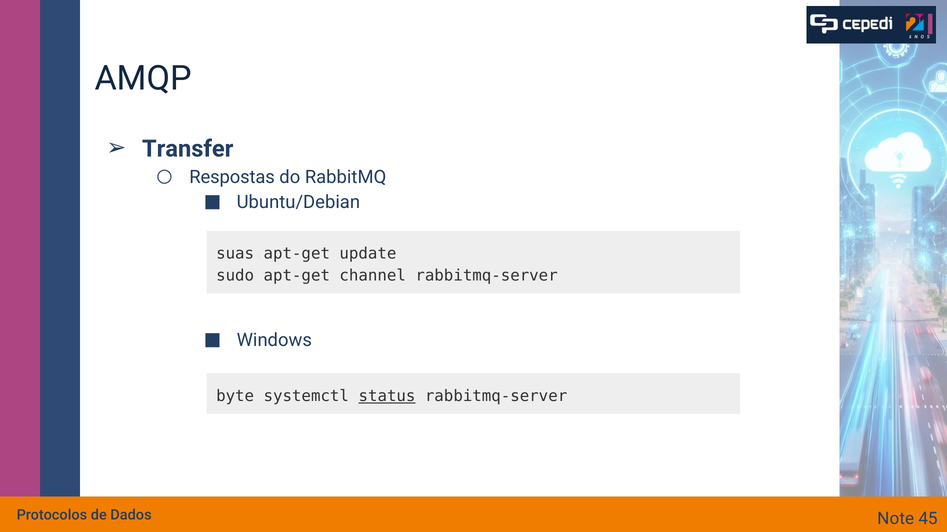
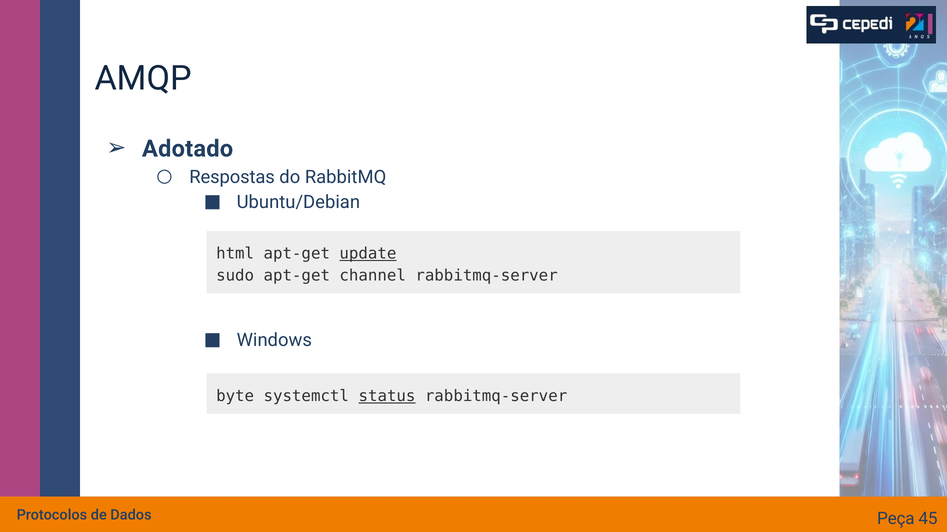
Transfer: Transfer -> Adotado
suas: suas -> html
update underline: none -> present
Note: Note -> Peça
